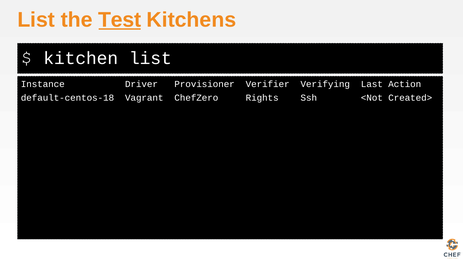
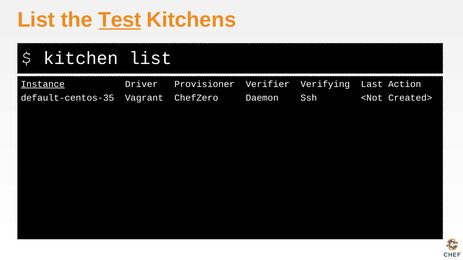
Instance underline: none -> present
default-centos-18: default-centos-18 -> default-centos-35
Rights: Rights -> Daemon
